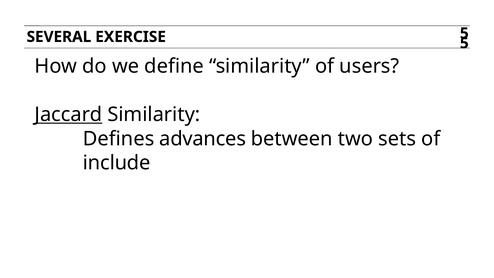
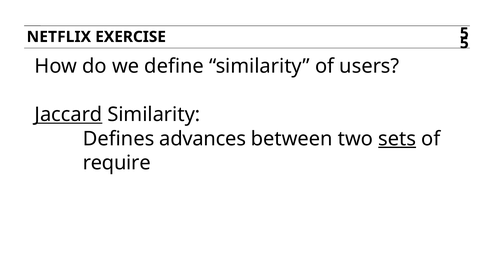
SEVERAL: SEVERAL -> NETFLIX
sets underline: none -> present
include: include -> require
